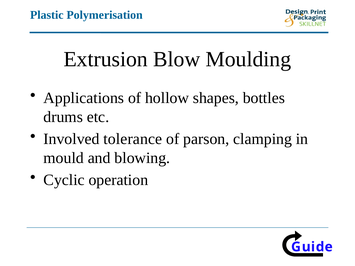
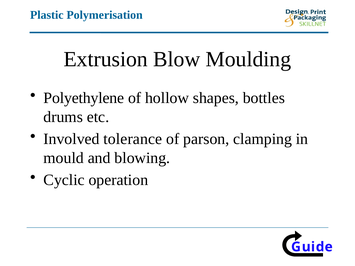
Applications: Applications -> Polyethylene
